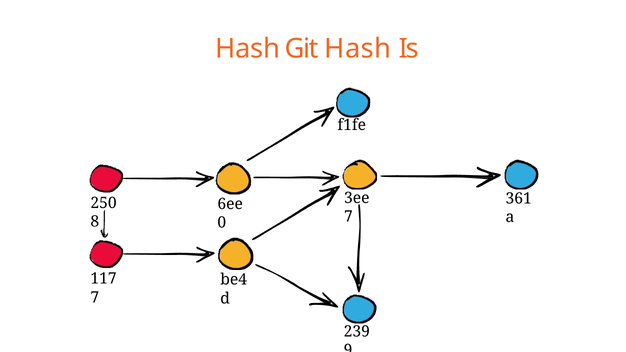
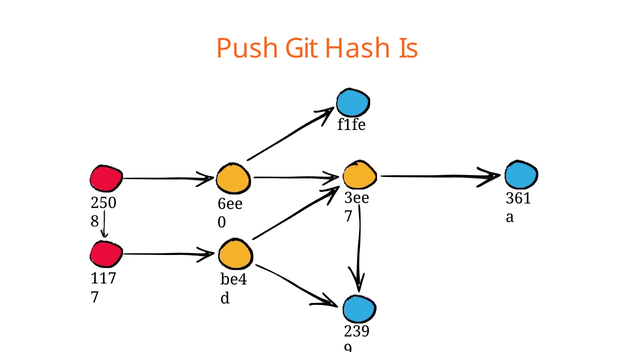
Hash at (248, 49): Hash -> Push
